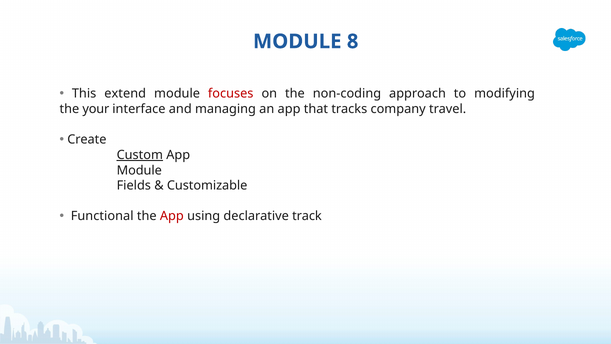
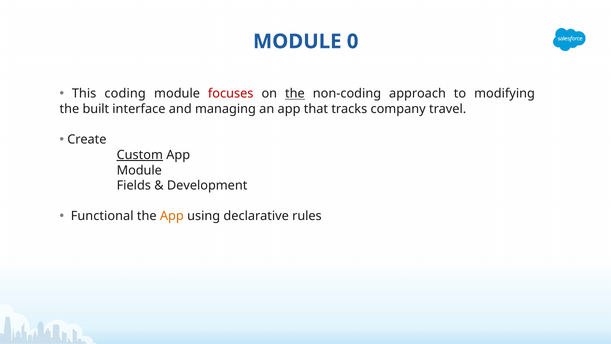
8: 8 -> 0
extend: extend -> coding
the at (295, 94) underline: none -> present
your: your -> built
Customizable: Customizable -> Development
App at (172, 216) colour: red -> orange
track: track -> rules
